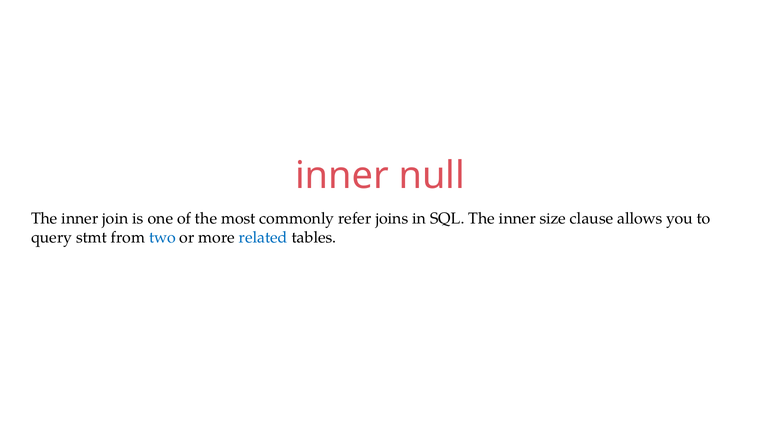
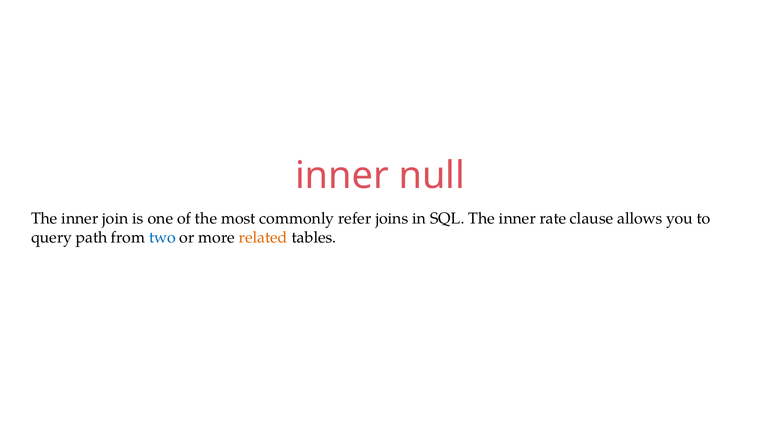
size: size -> rate
stmt: stmt -> path
related colour: blue -> orange
